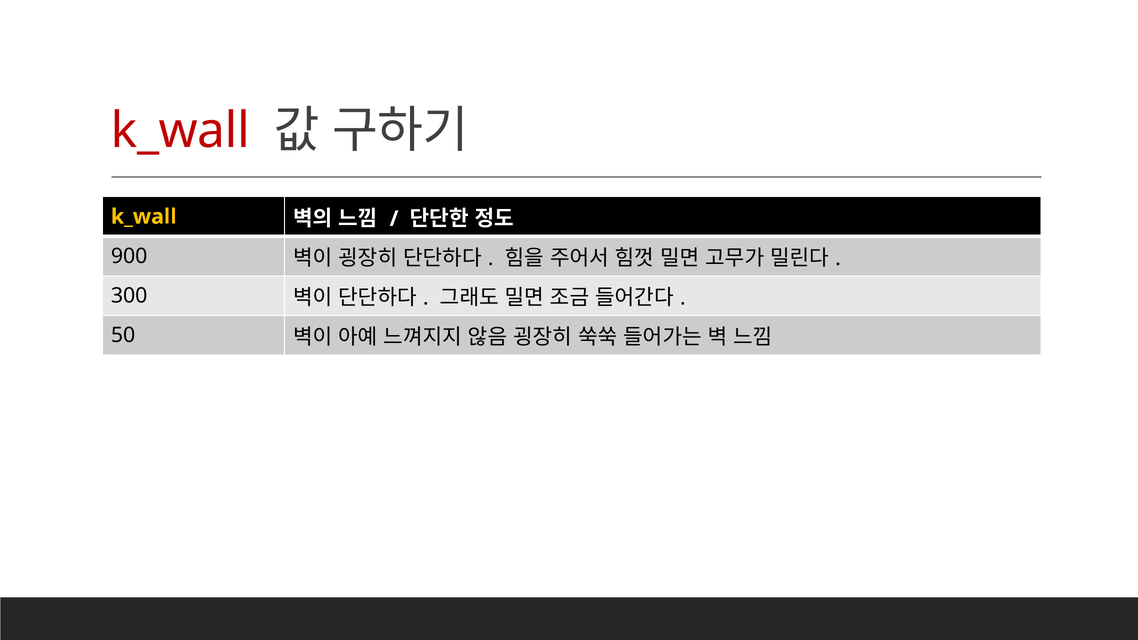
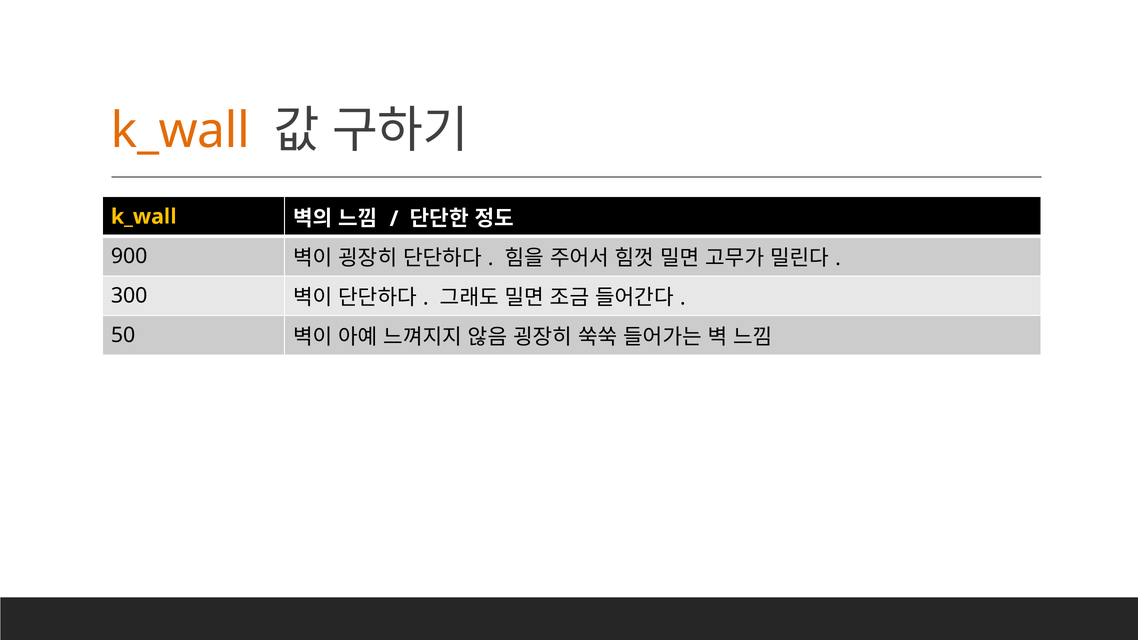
k_wall at (180, 131) colour: red -> orange
